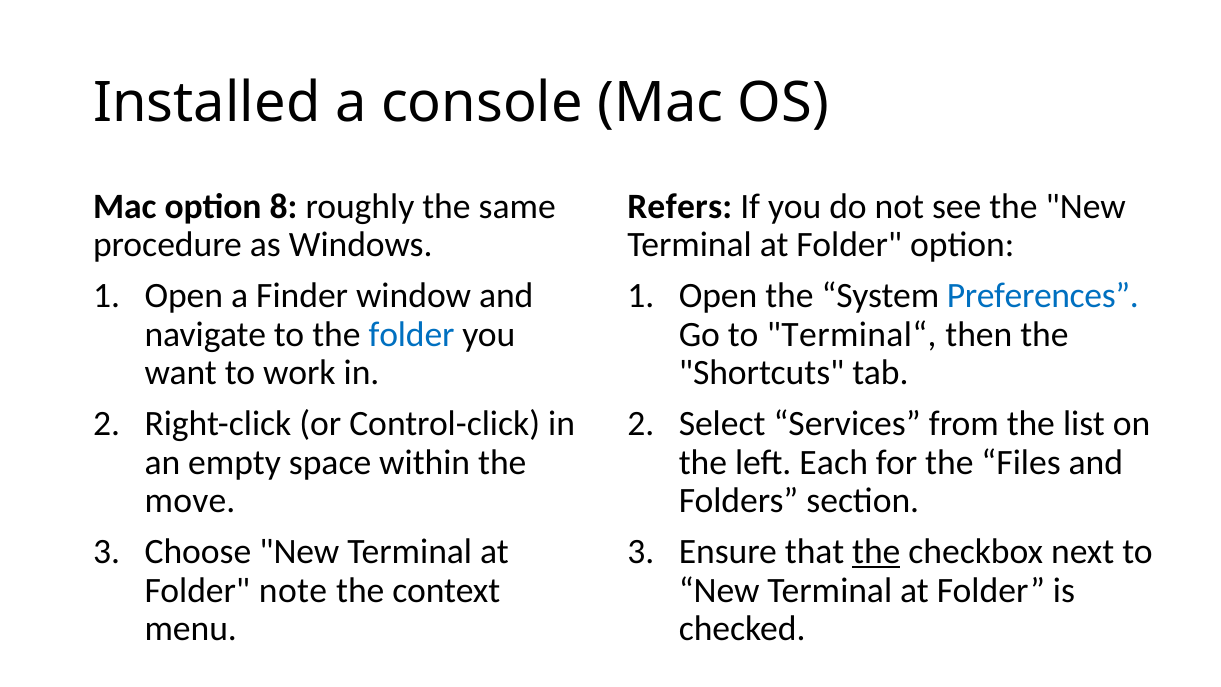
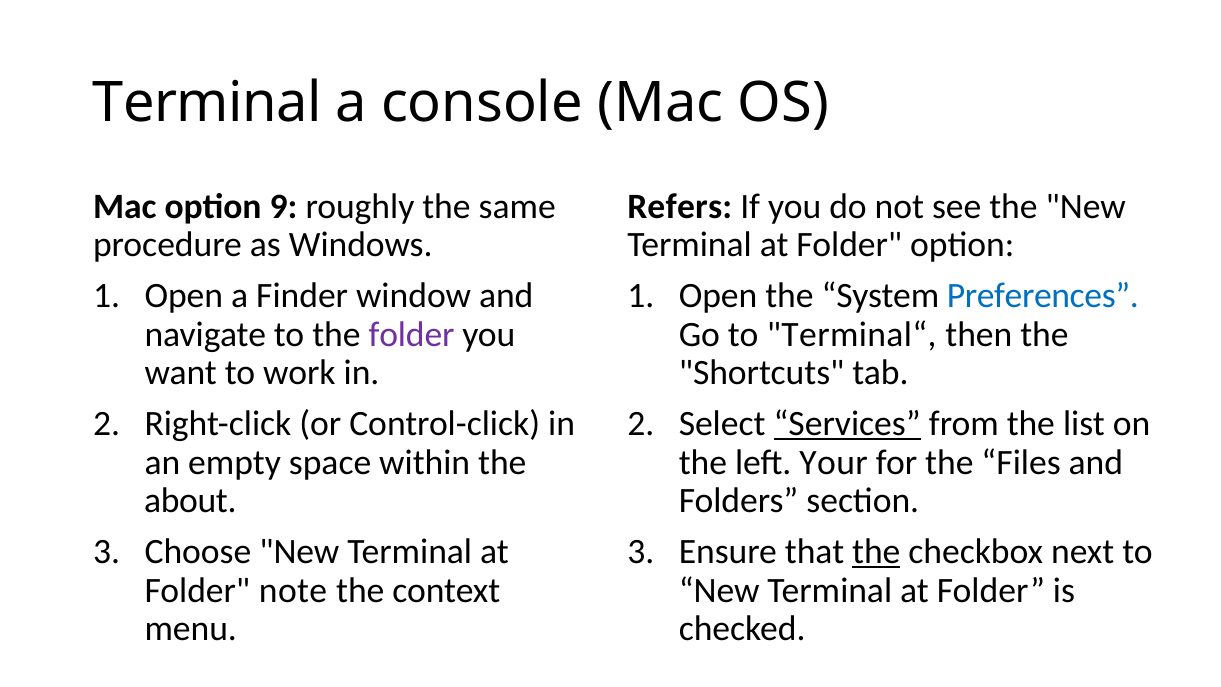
Installed at (207, 103): Installed -> Terminal
8: 8 -> 9
folder at (412, 334) colour: blue -> purple
Services underline: none -> present
Each: Each -> Your
move: move -> about
